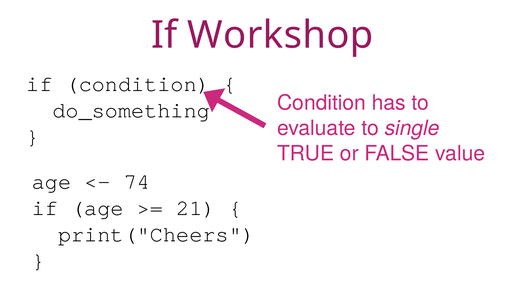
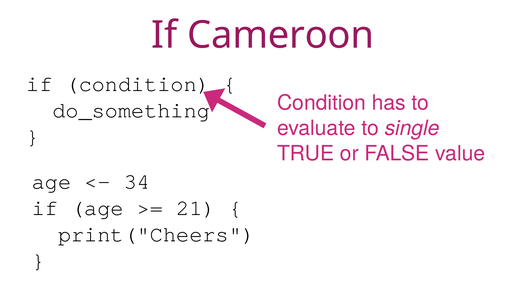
Workshop: Workshop -> Cameroon
74: 74 -> 34
